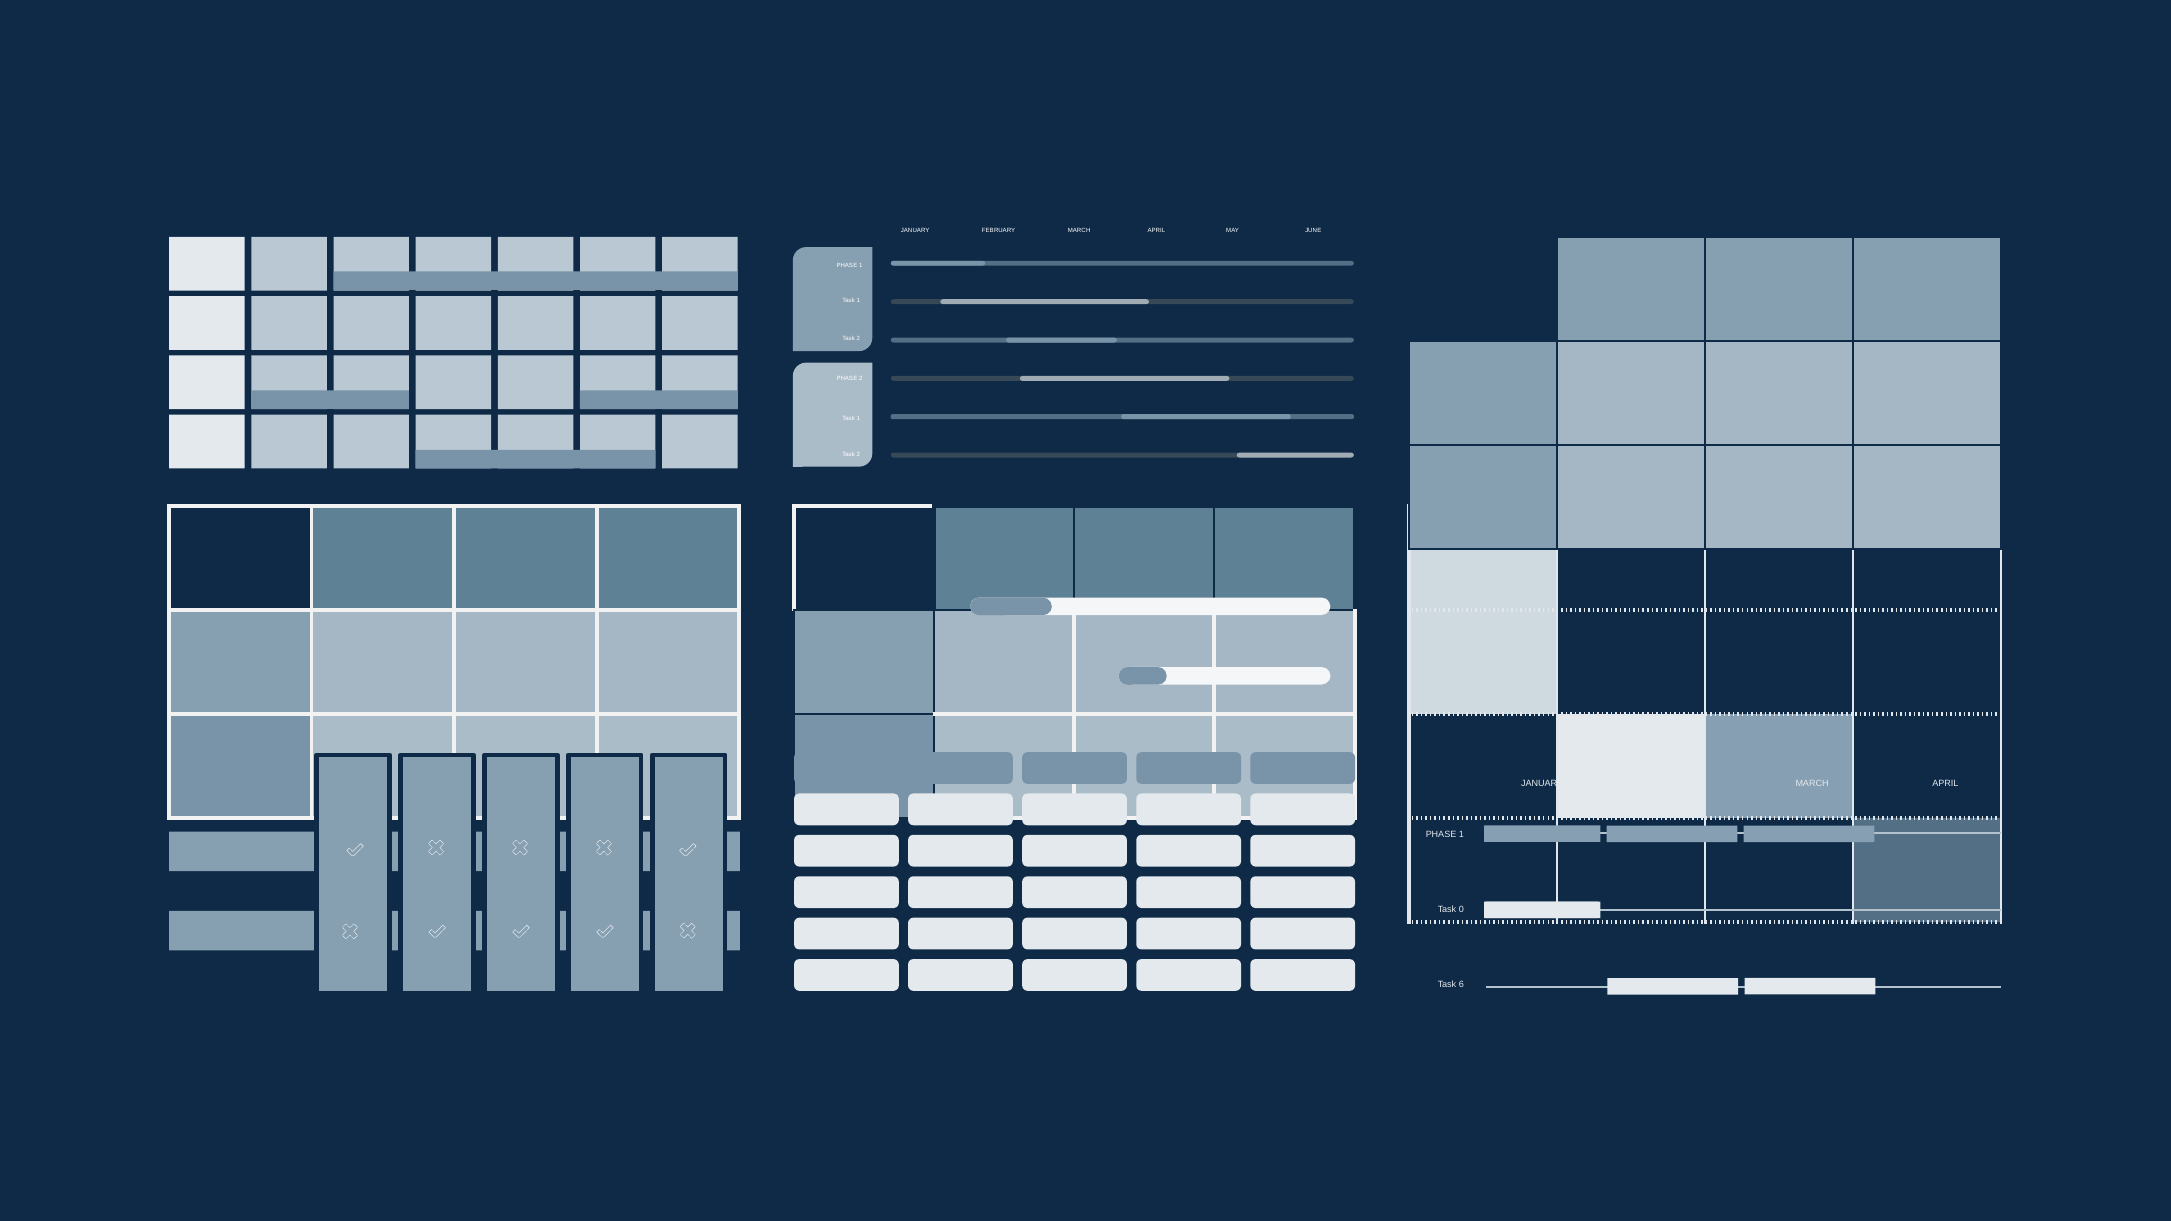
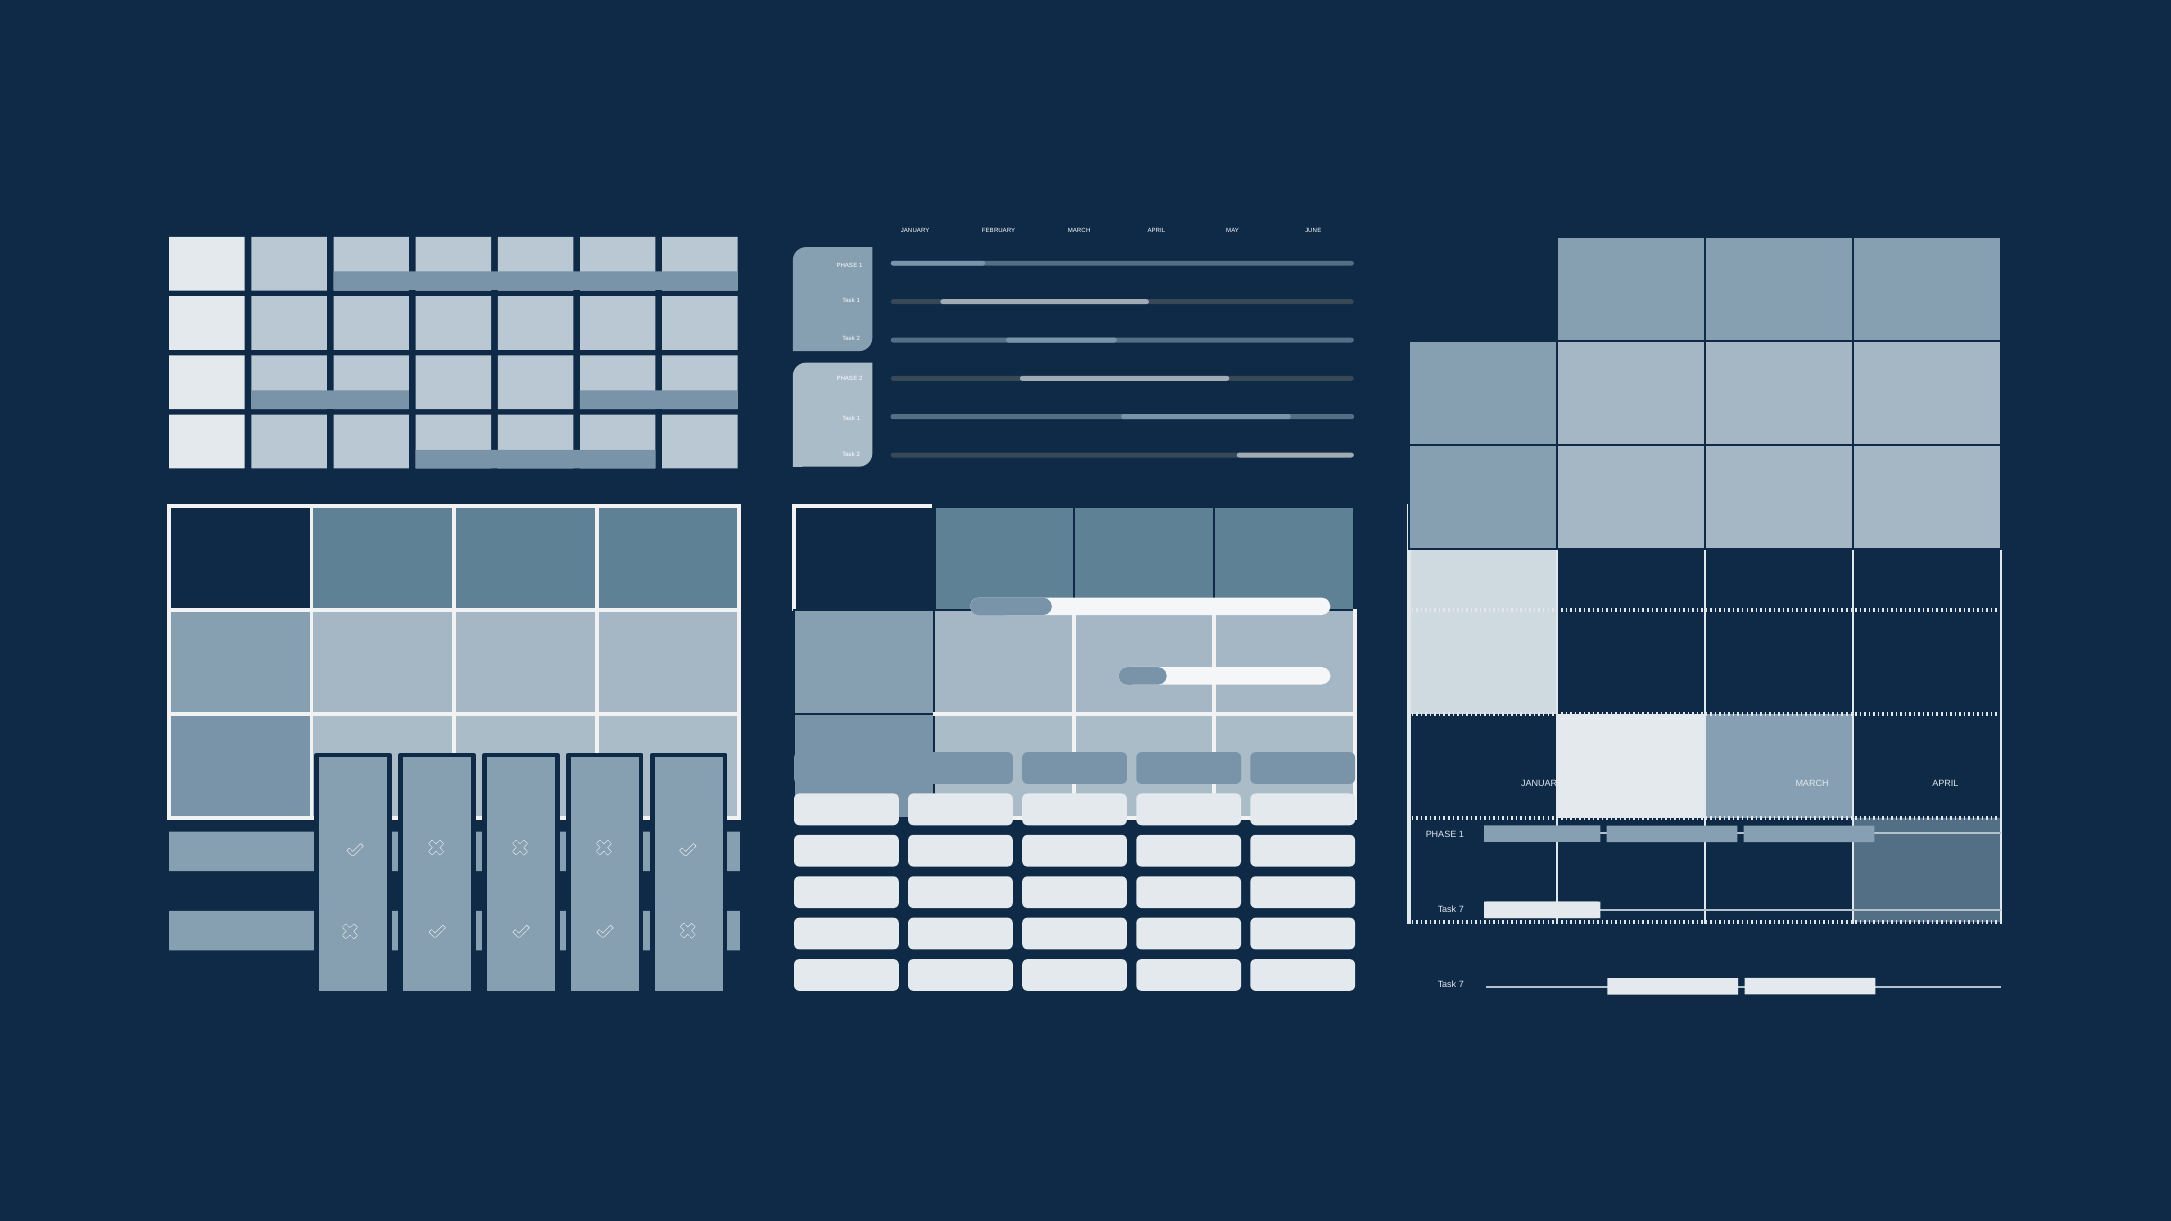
0 at (1461, 909): 0 -> 7
6 at (1461, 984): 6 -> 7
